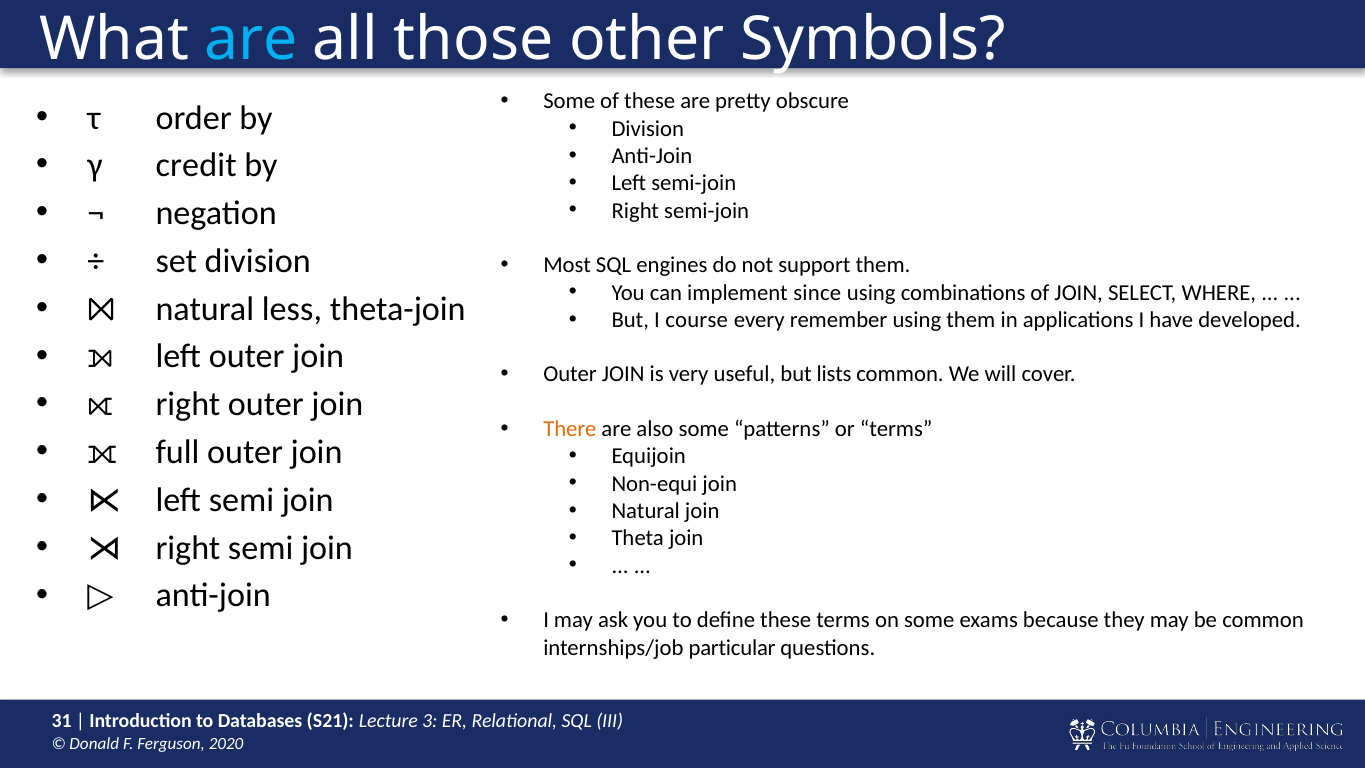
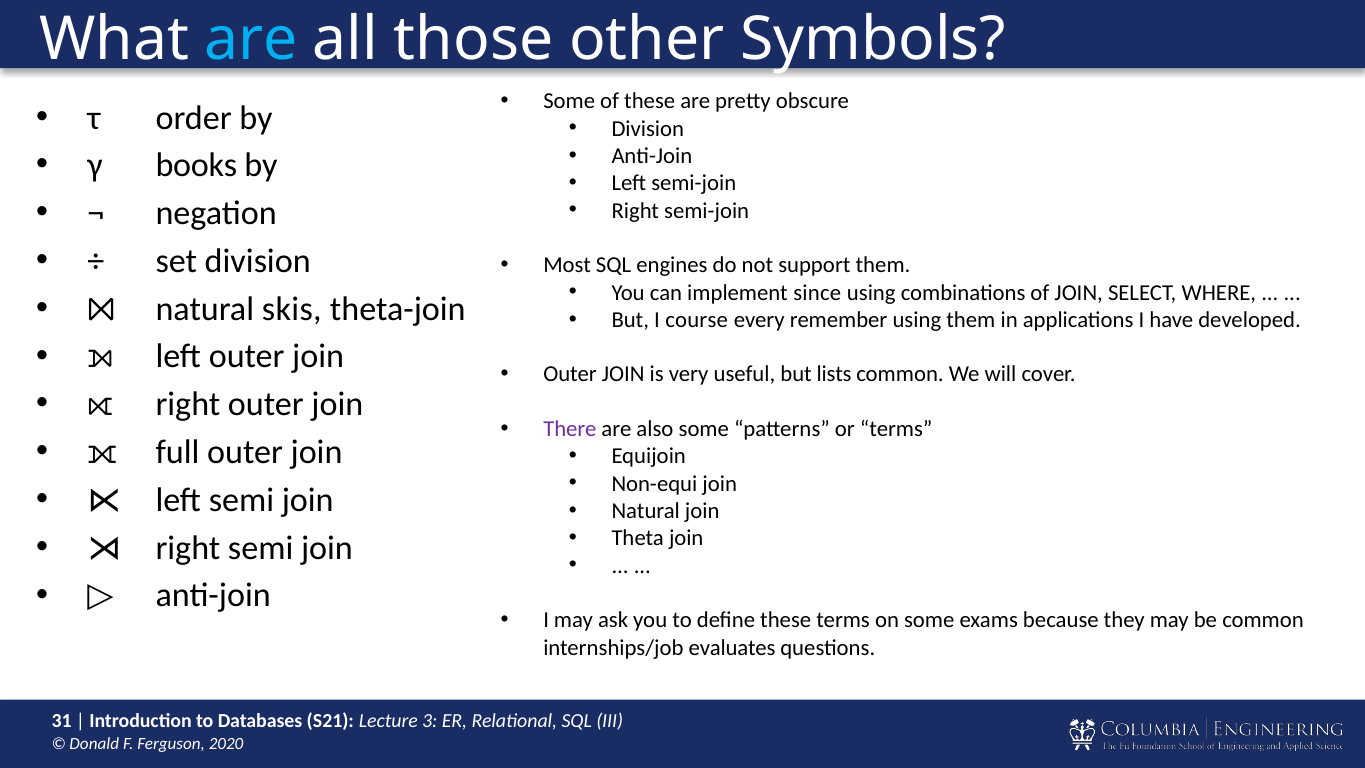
credit: credit -> books
less: less -> skis
There colour: orange -> purple
particular: particular -> evaluates
